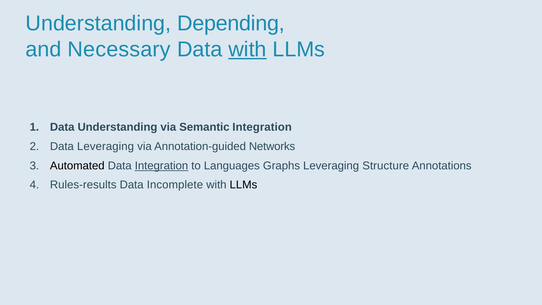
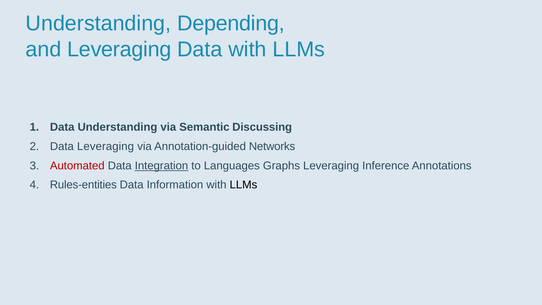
and Necessary: Necessary -> Leveraging
with at (247, 49) underline: present -> none
Semantic Integration: Integration -> Discussing
Automated colour: black -> red
Structure: Structure -> Inference
Rules-results: Rules-results -> Rules-entities
Incomplete: Incomplete -> Information
